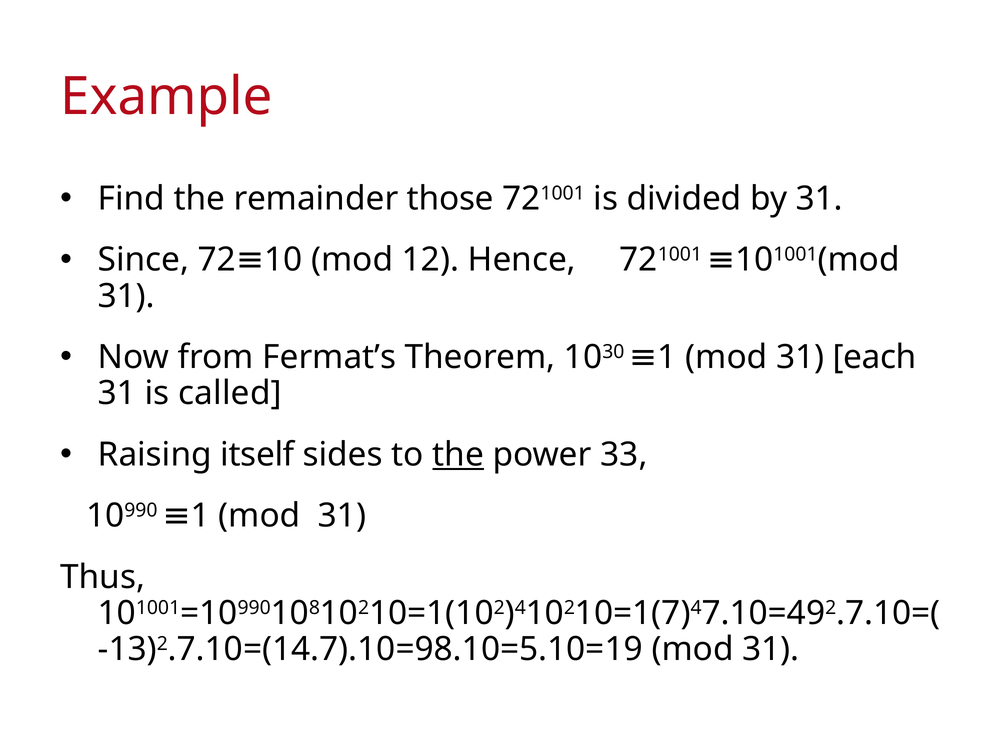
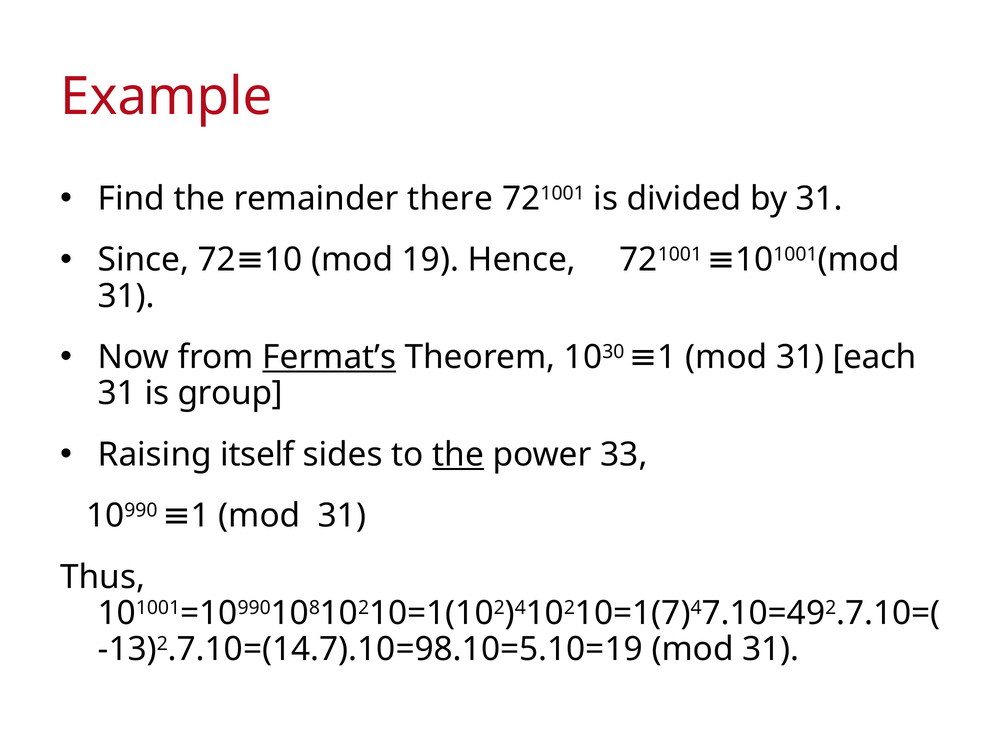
those: those -> there
12: 12 -> 19
Fermat’s underline: none -> present
called: called -> group
